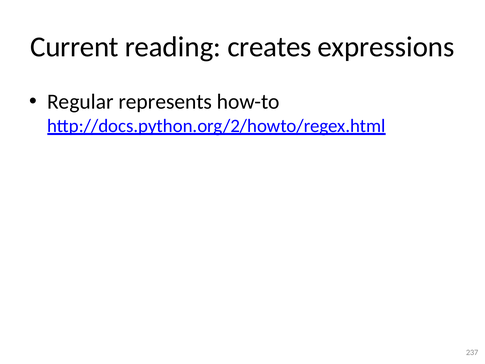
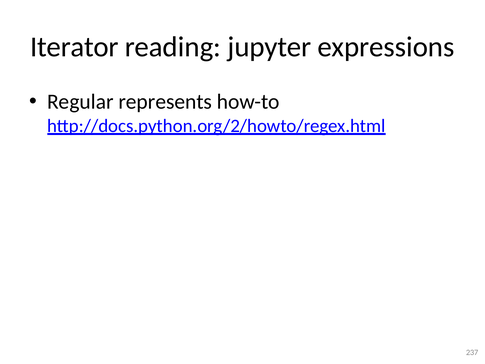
Current: Current -> Iterator
creates: creates -> jupyter
